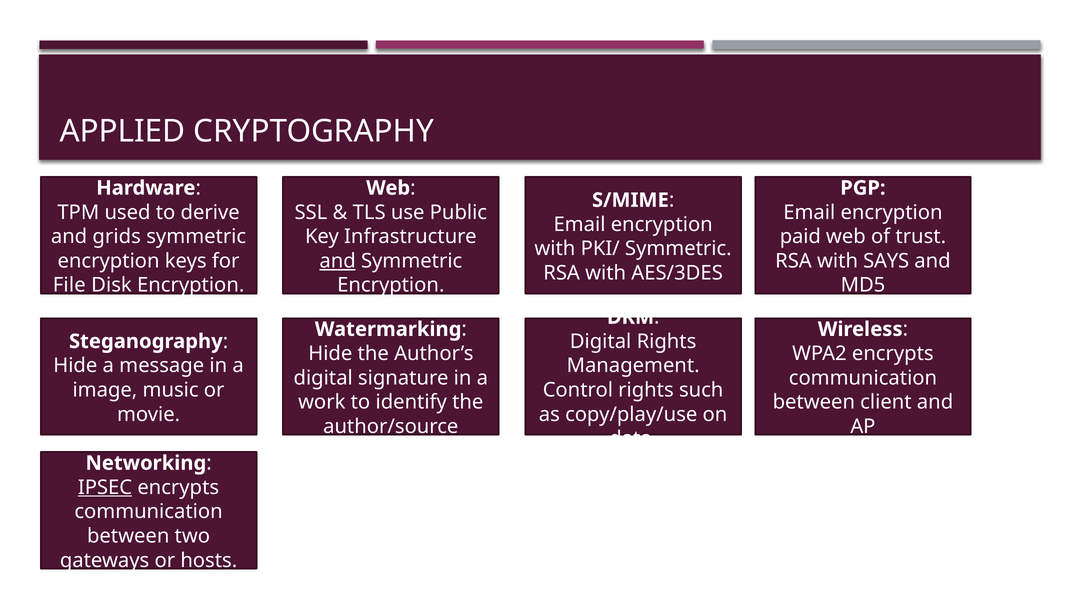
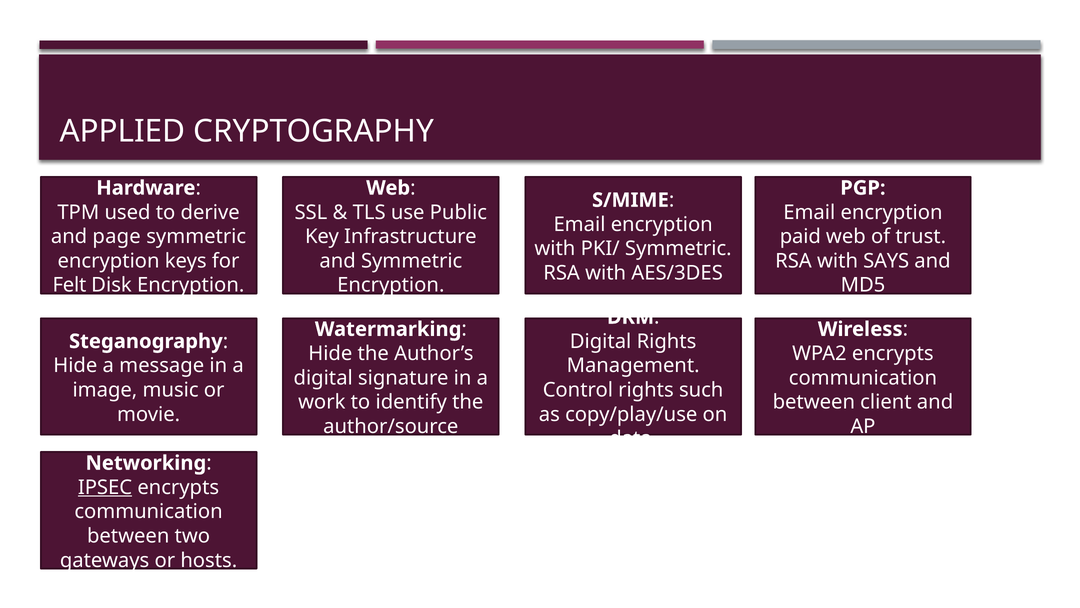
grids: grids -> page
and at (338, 261) underline: present -> none
File: File -> Felt
